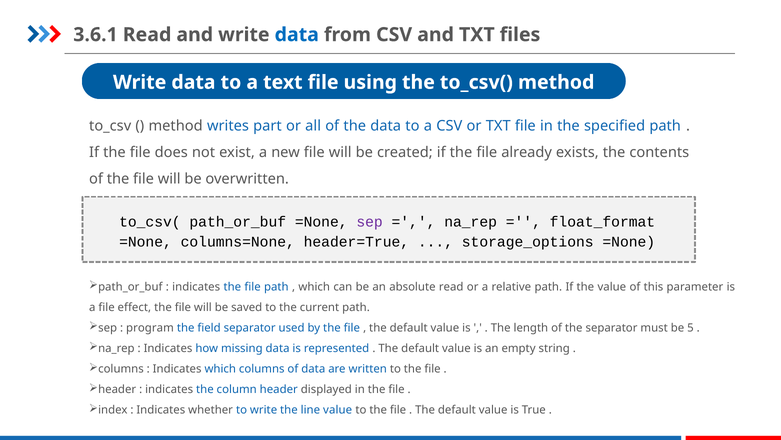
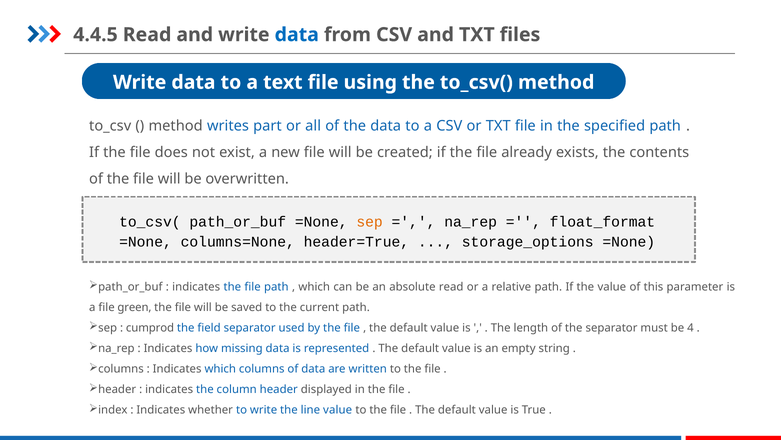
3.6.1: 3.6.1 -> 4.4.5
sep at (370, 221) colour: purple -> orange
effect: effect -> green
program: program -> cumprod
5: 5 -> 4
